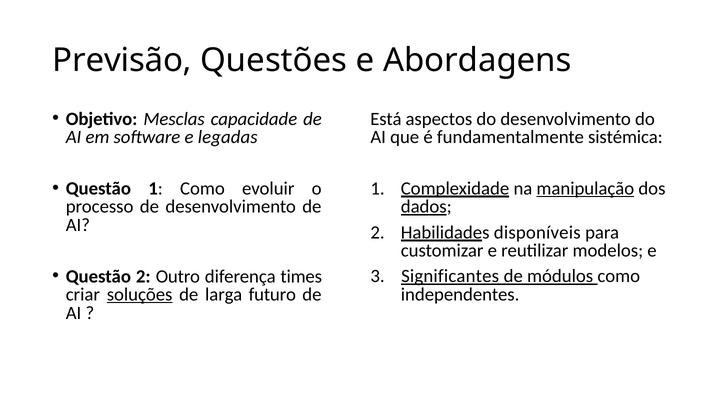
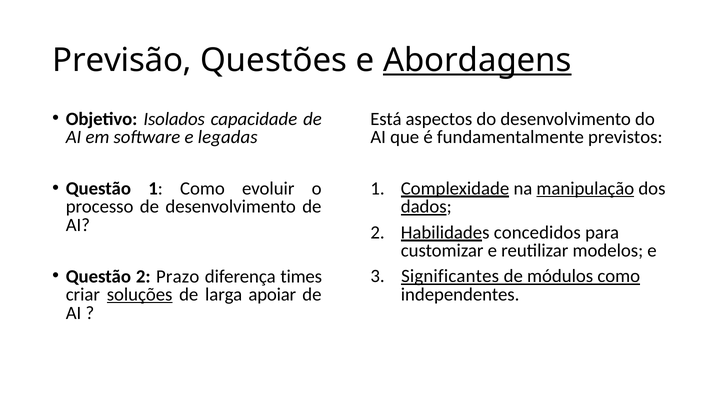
Abordagens underline: none -> present
Mesclas: Mesclas -> Isolados
sistémica: sistémica -> previstos
disponíveis: disponíveis -> concedidos
Outro: Outro -> Prazo
como at (619, 277) underline: none -> present
futuro: futuro -> apoiar
